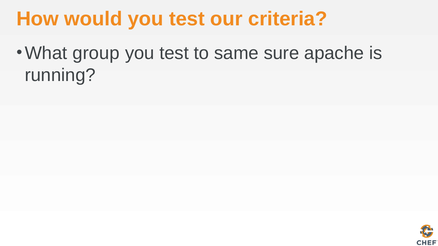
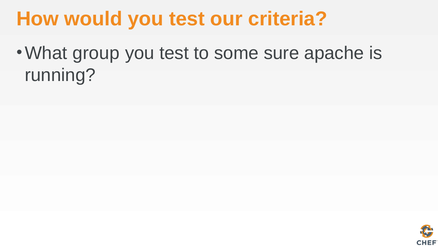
same: same -> some
